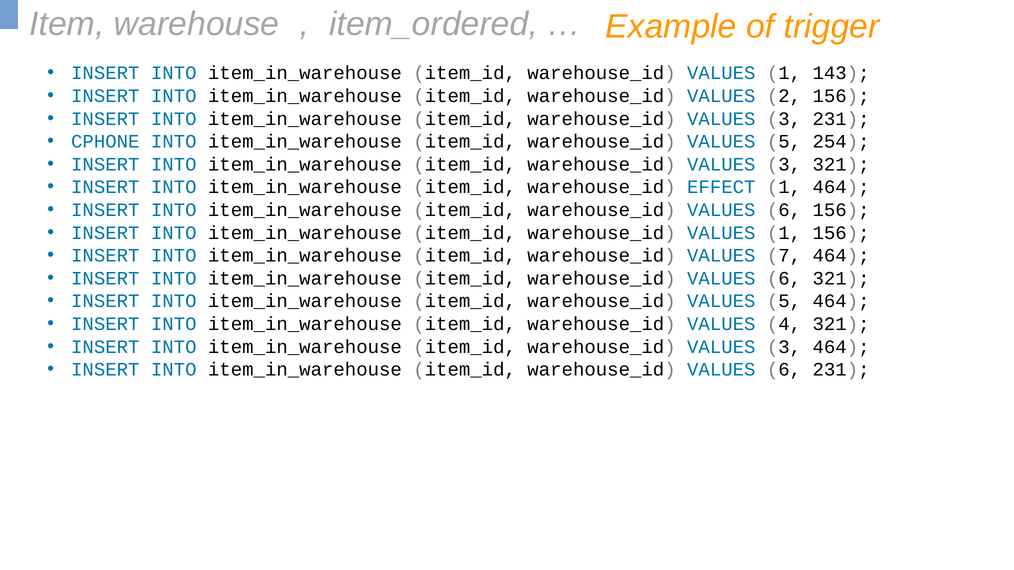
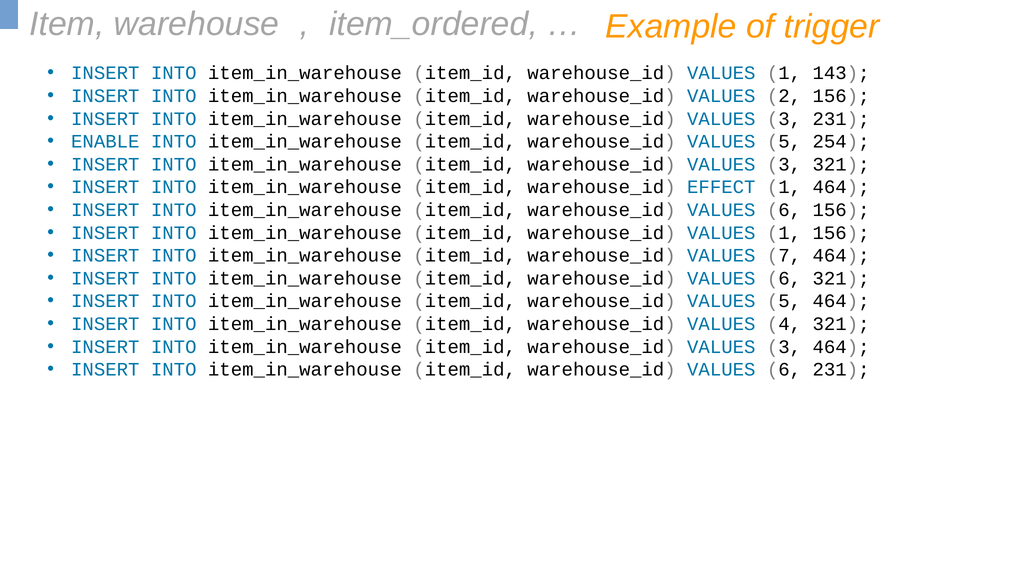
CPHONE: CPHONE -> ENABLE
